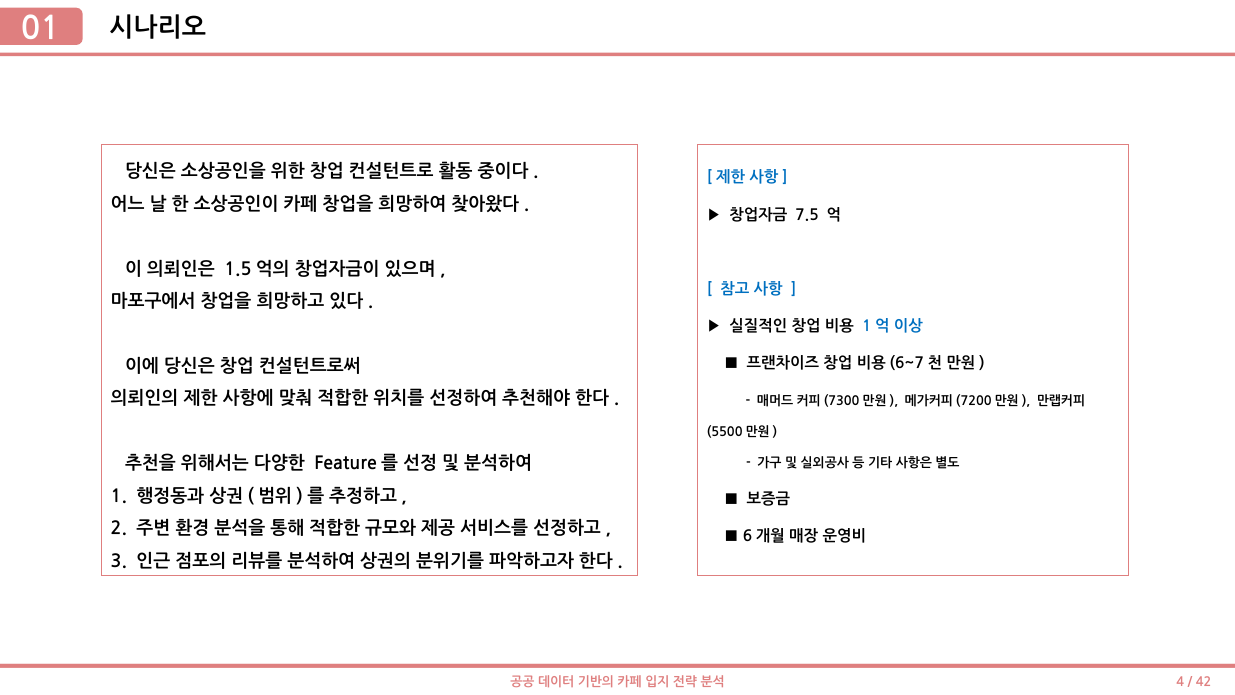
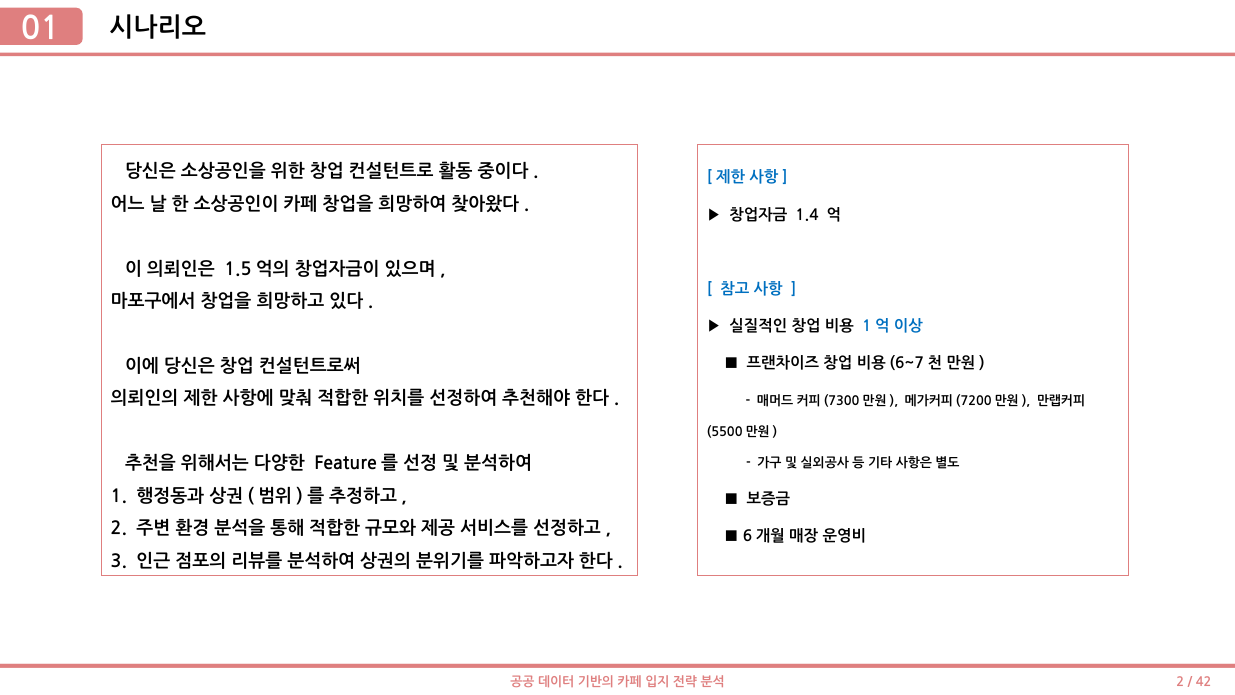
7.5: 7.5 -> 1.4
4 at (1180, 682): 4 -> 2
